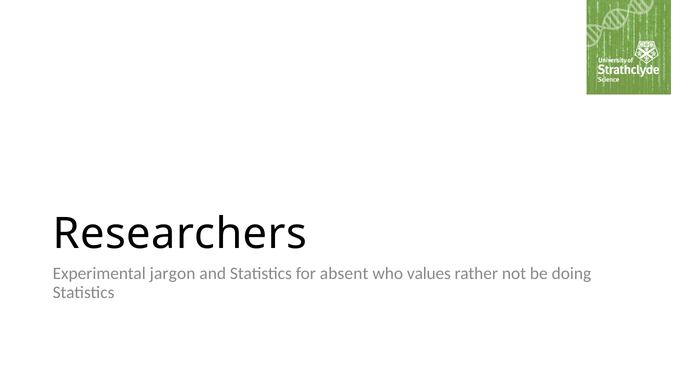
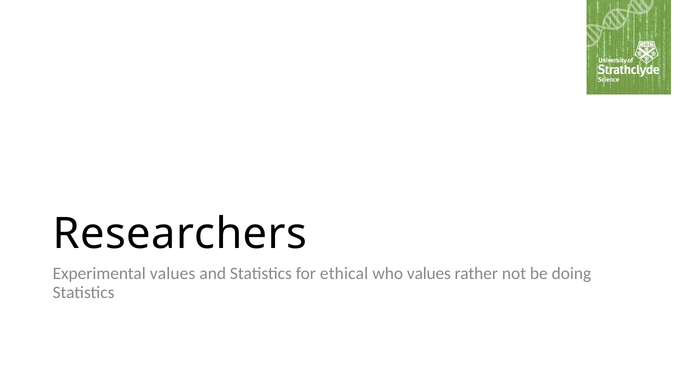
Experimental jargon: jargon -> values
absent: absent -> ethical
